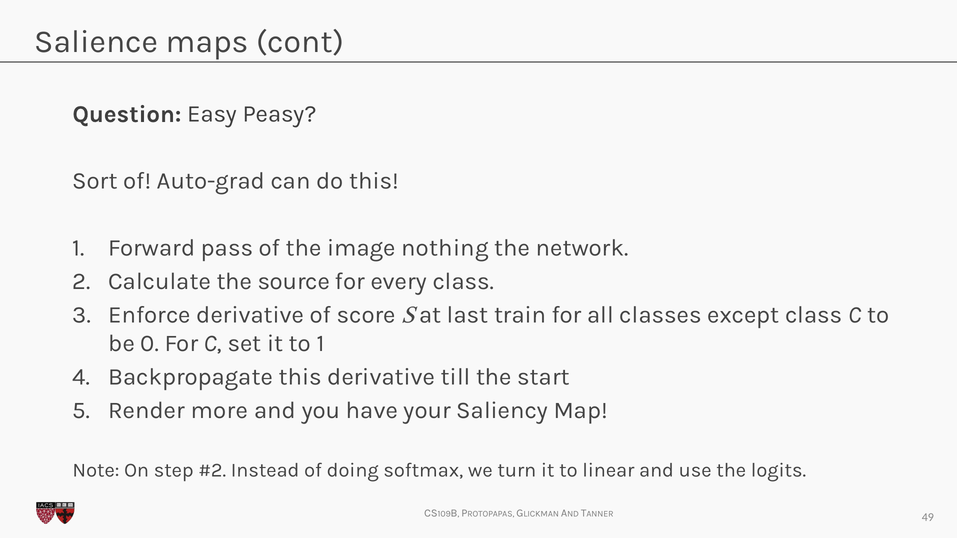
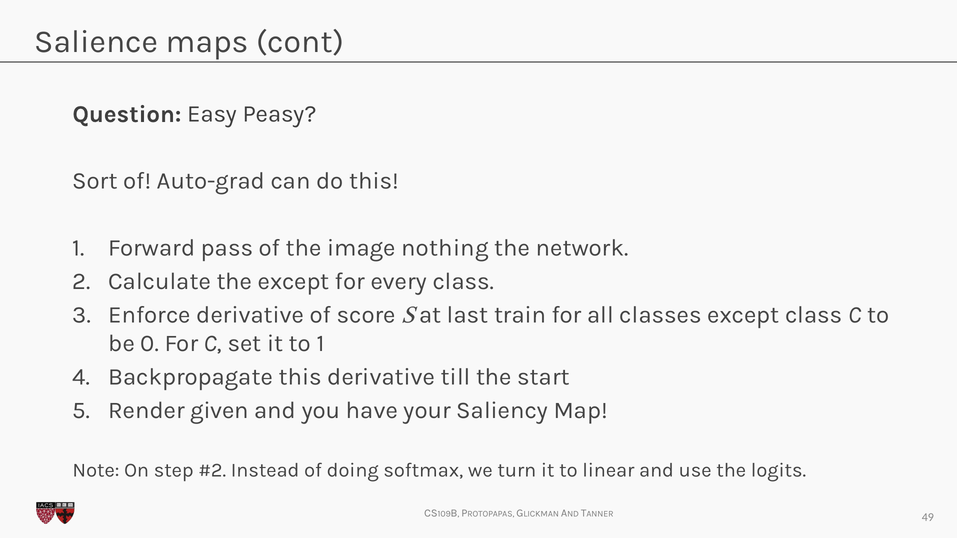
the source: source -> except
more: more -> given
